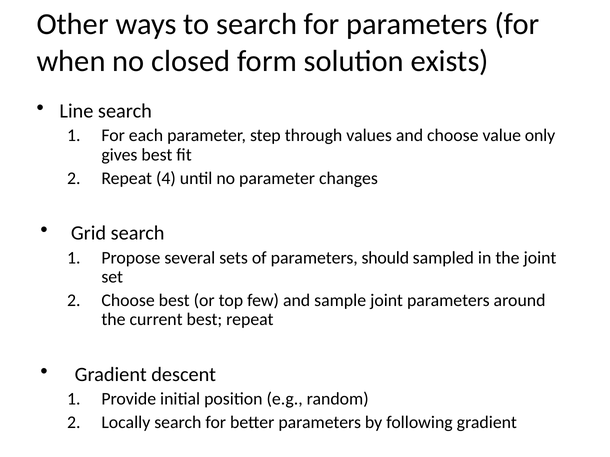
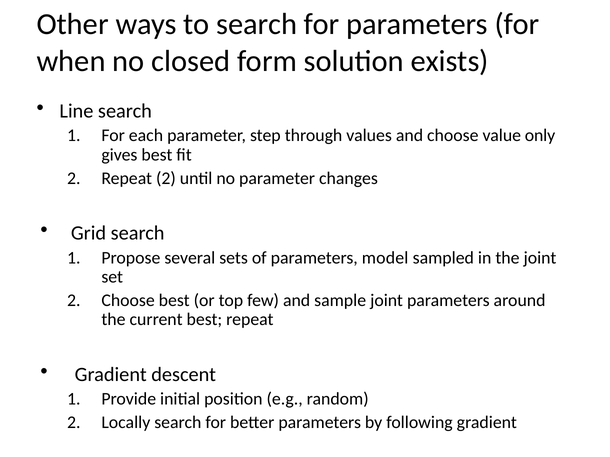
Repeat 4: 4 -> 2
should: should -> model
